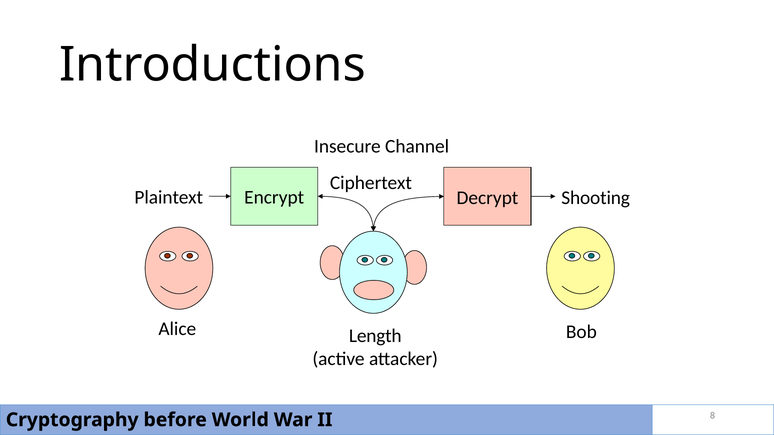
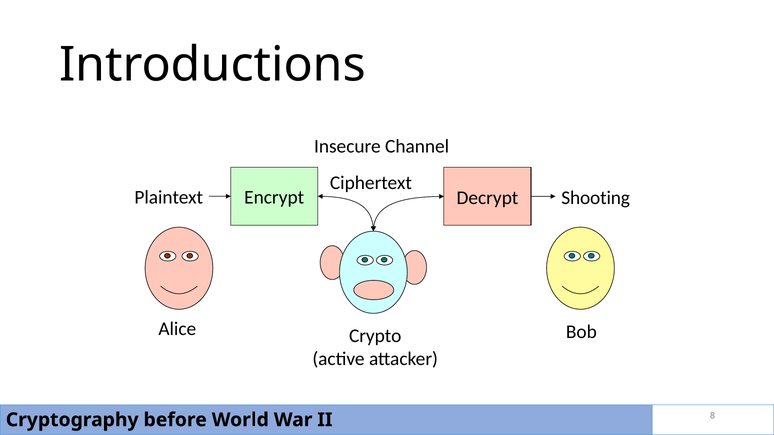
Length: Length -> Crypto
